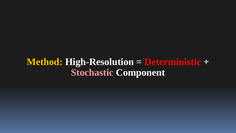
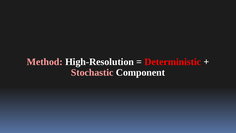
Method colour: yellow -> pink
